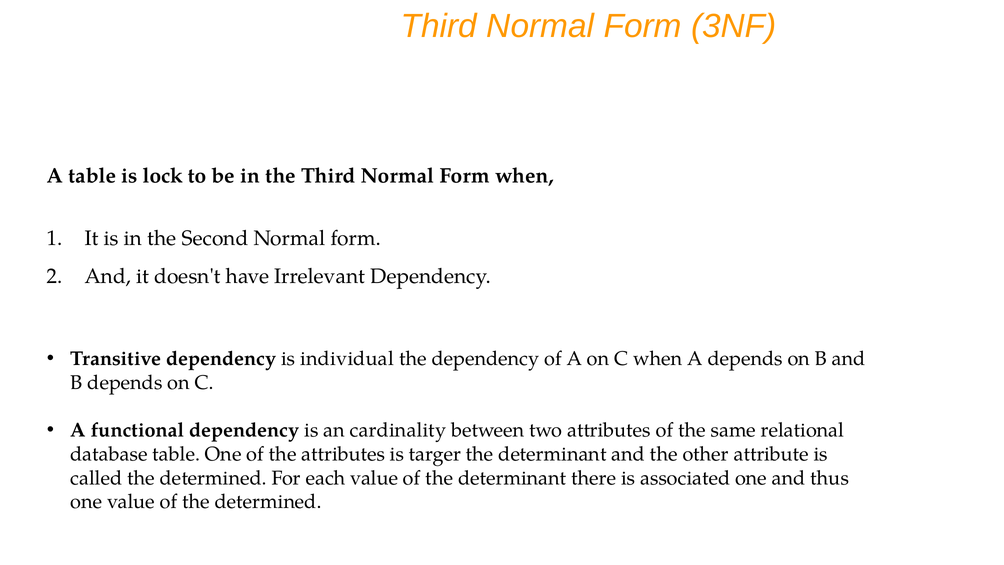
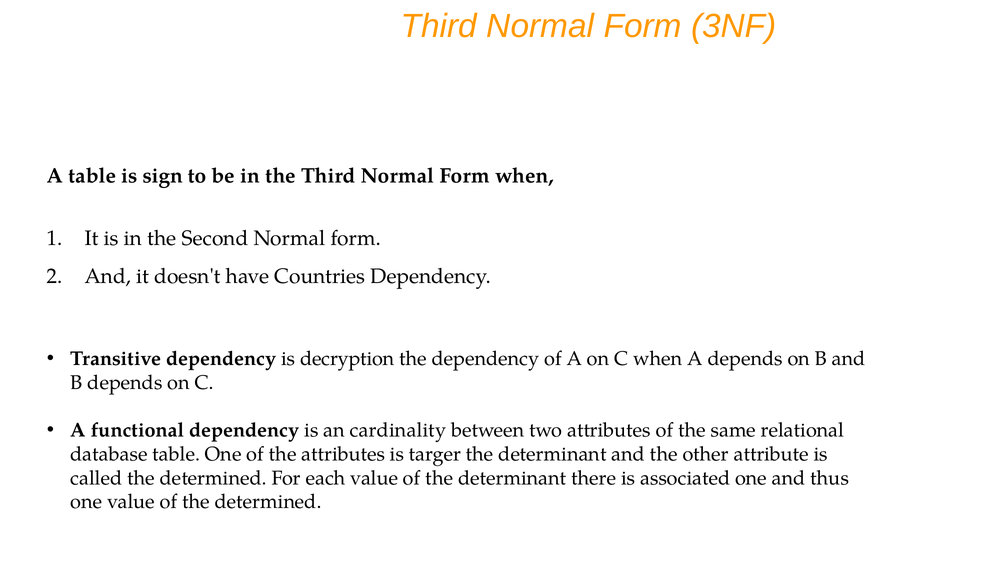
lock: lock -> sign
Irrelevant: Irrelevant -> Countries
individual: individual -> decryption
